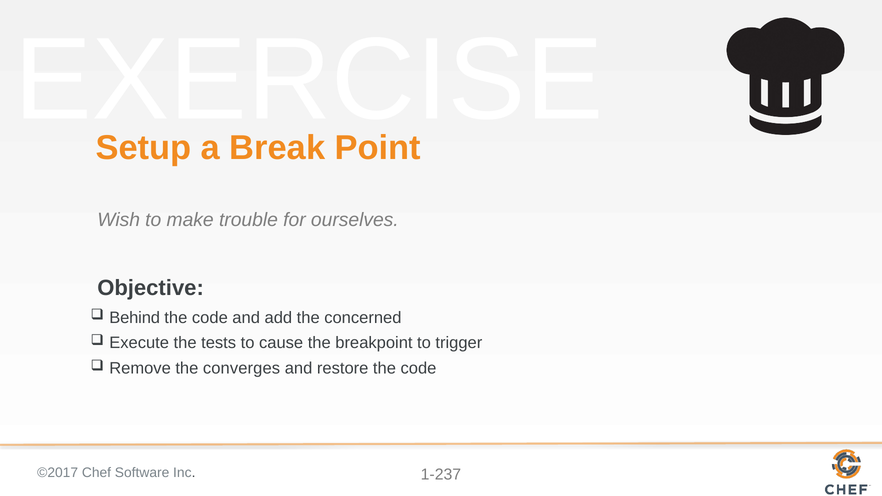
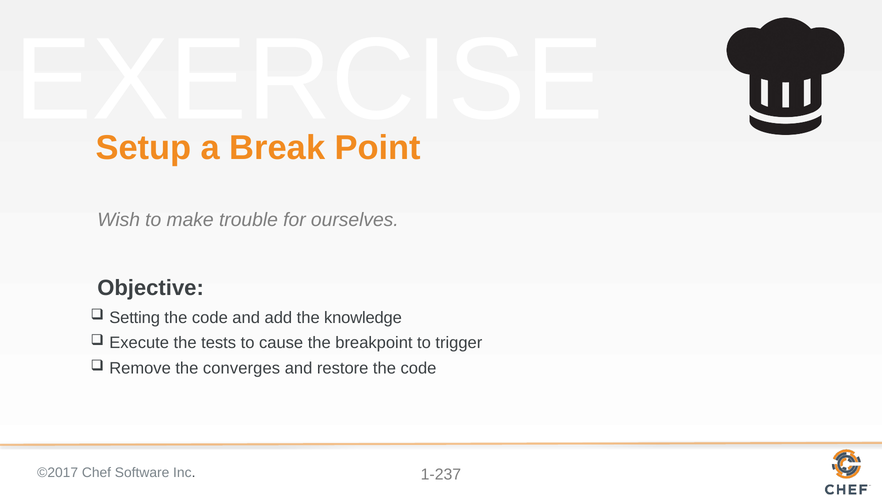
Behind: Behind -> Setting
concerned: concerned -> knowledge
